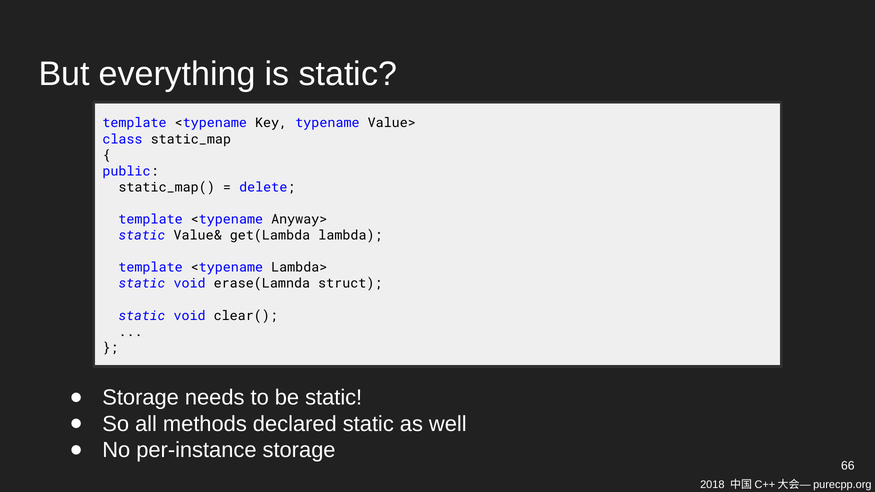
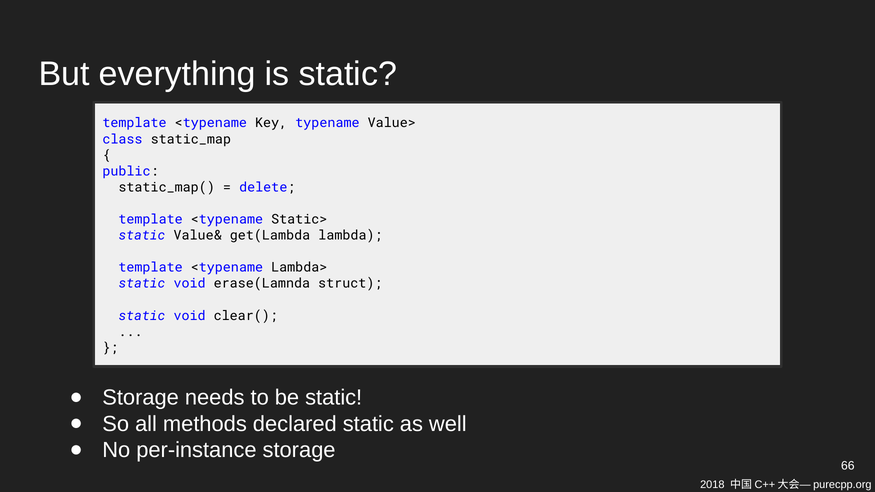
Anyway>: Anyway> -> Static>
